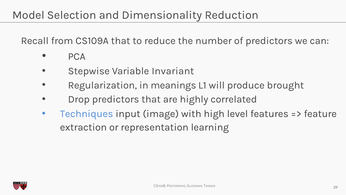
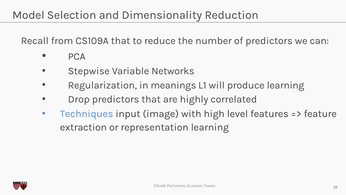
Invariant: Invariant -> Networks
produce brought: brought -> learning
